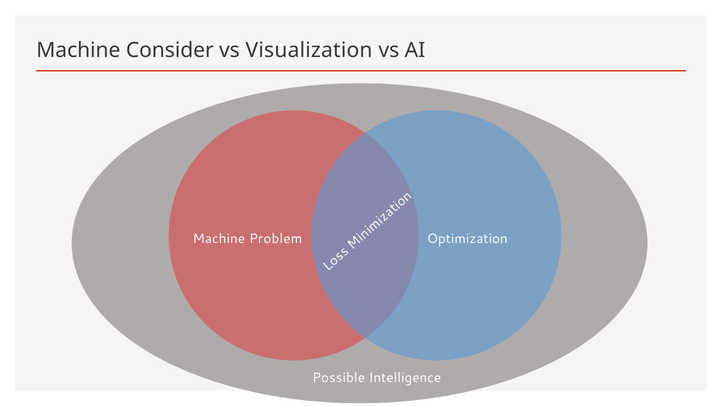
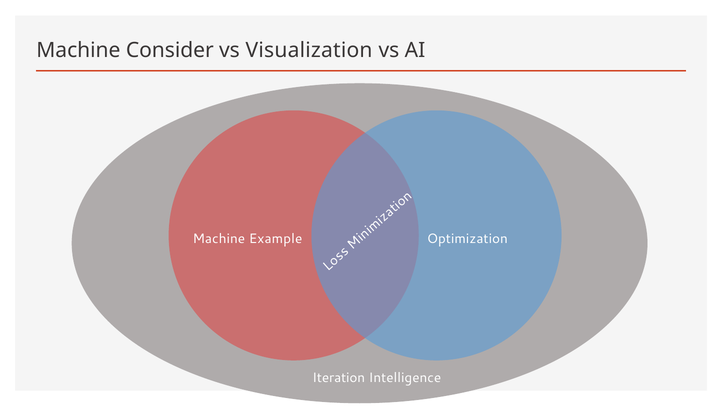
Problem: Problem -> Example
Possible: Possible -> Iteration
